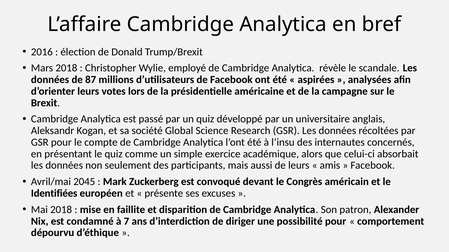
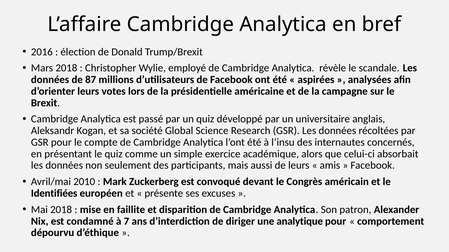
2045: 2045 -> 2010
possibilité: possibilité -> analytique
